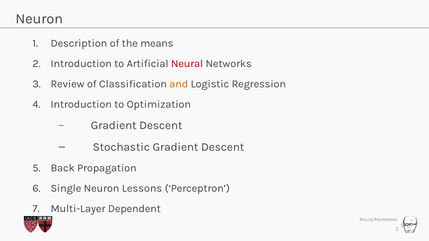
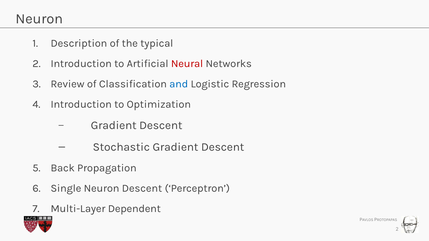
means: means -> typical
and colour: orange -> blue
Neuron Lessons: Lessons -> Descent
